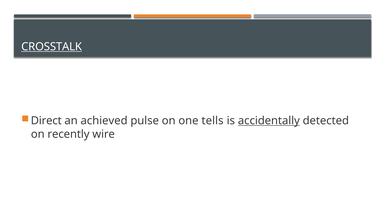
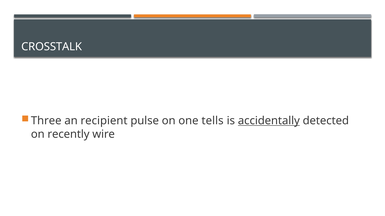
CROSSTALK underline: present -> none
Direct: Direct -> Three
achieved: achieved -> recipient
